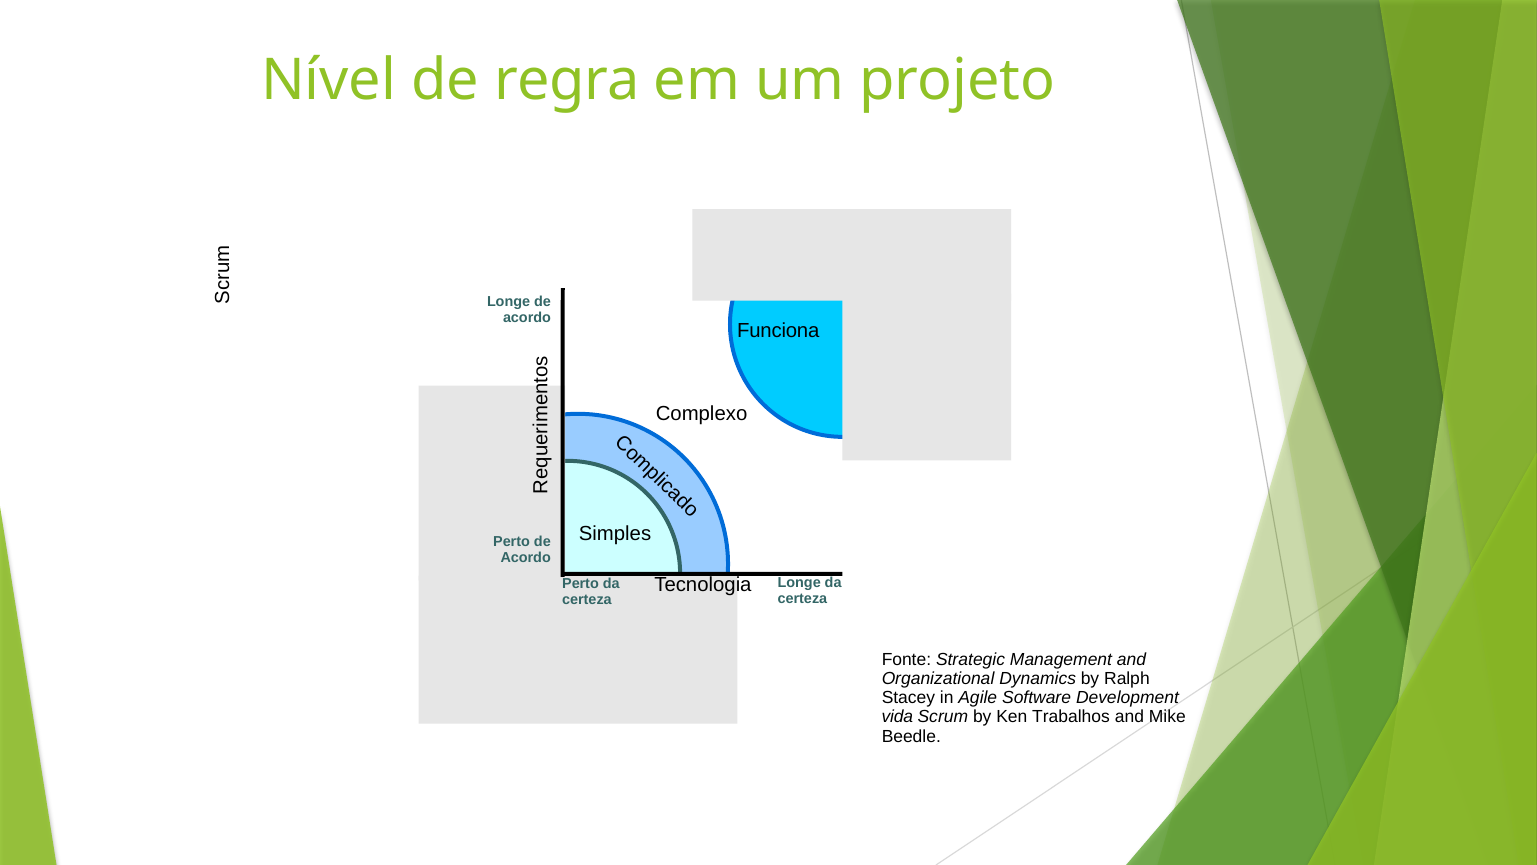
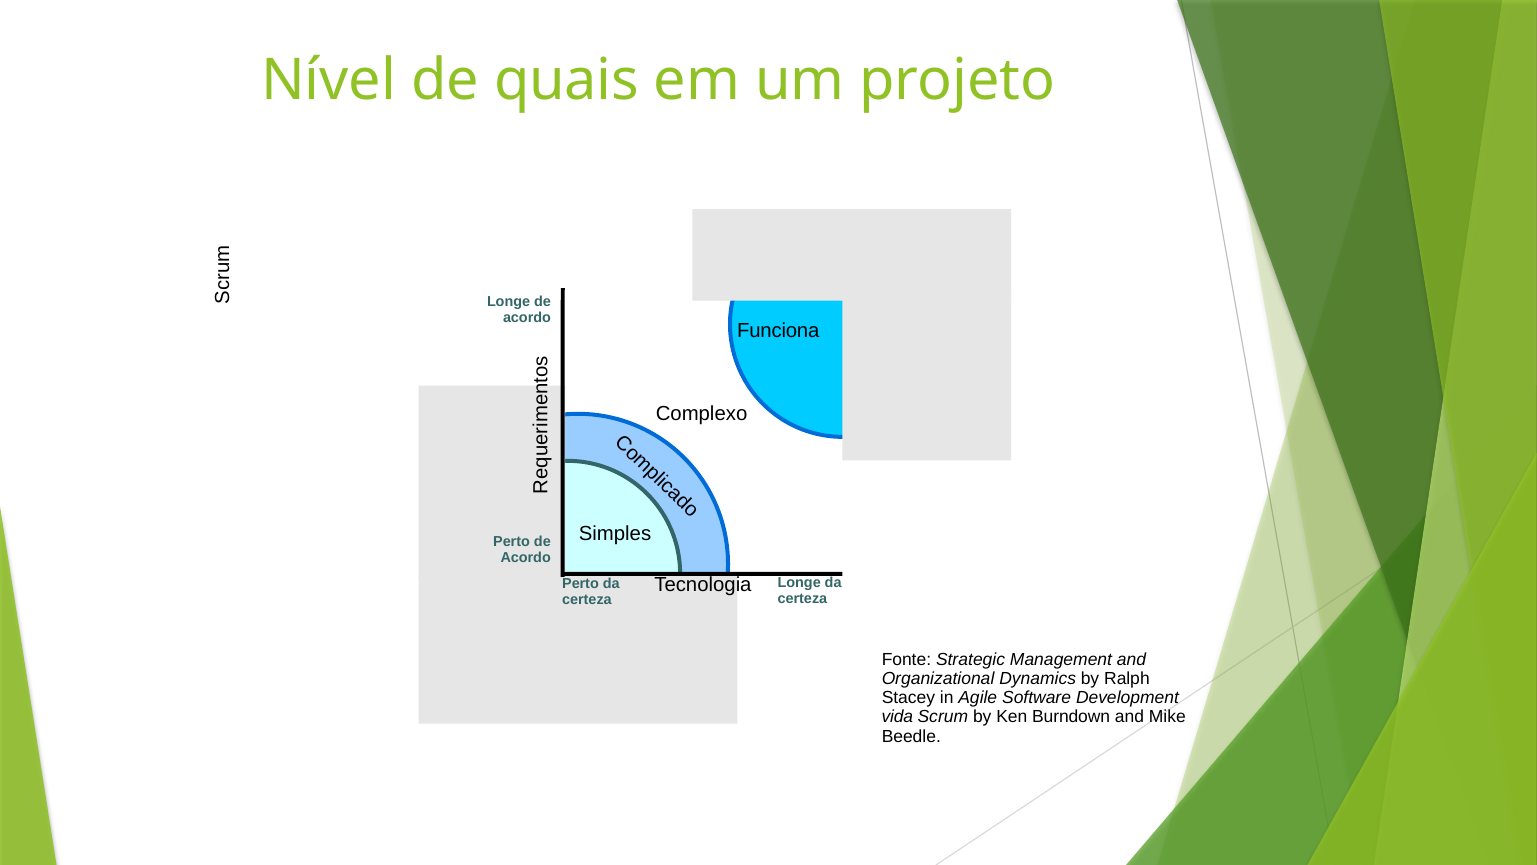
regra: regra -> quais
Trabalhos: Trabalhos -> Burndown
